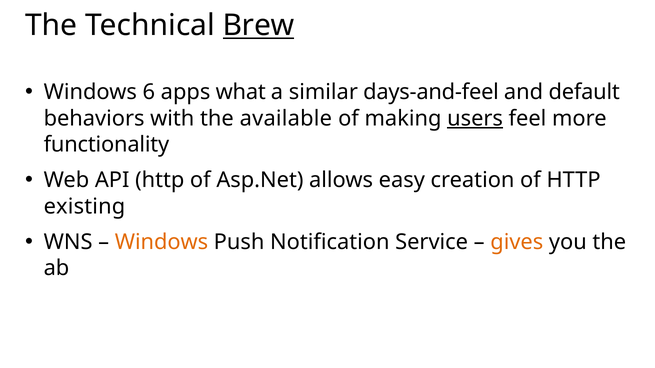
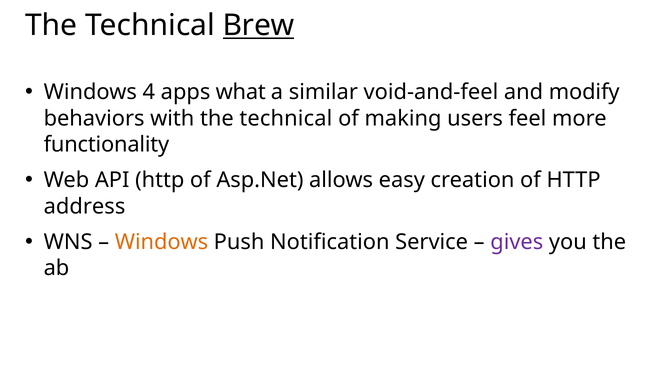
6: 6 -> 4
days-and-feel: days-and-feel -> void-and-feel
default: default -> modify
with the available: available -> technical
users underline: present -> none
existing: existing -> address
gives colour: orange -> purple
